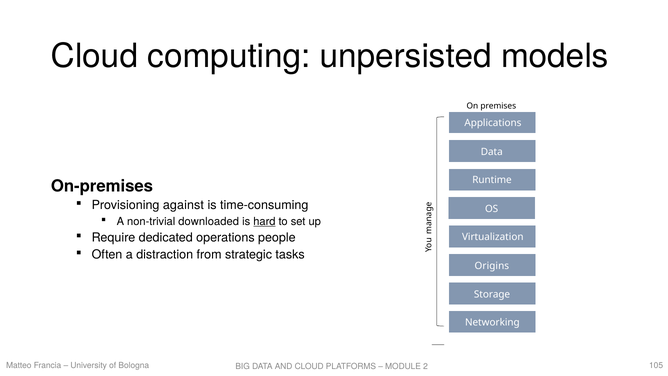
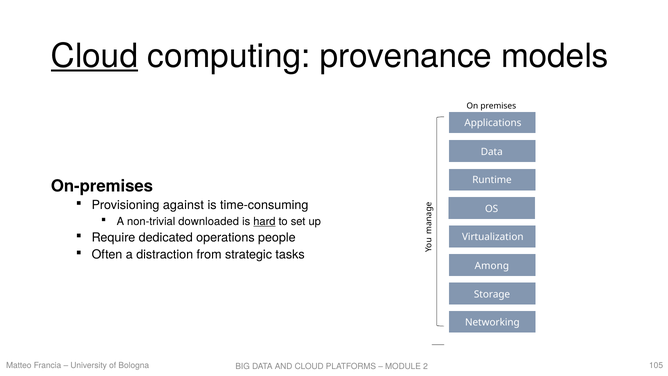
Cloud at (94, 56) underline: none -> present
unpersisted: unpersisted -> provenance
Origins: Origins -> Among
